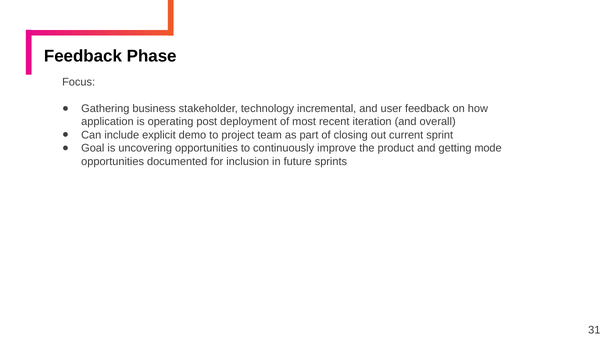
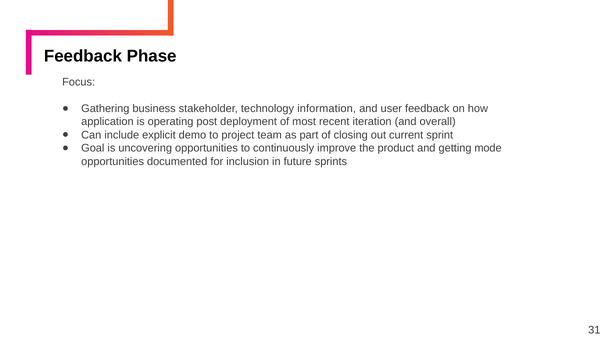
incremental: incremental -> information
